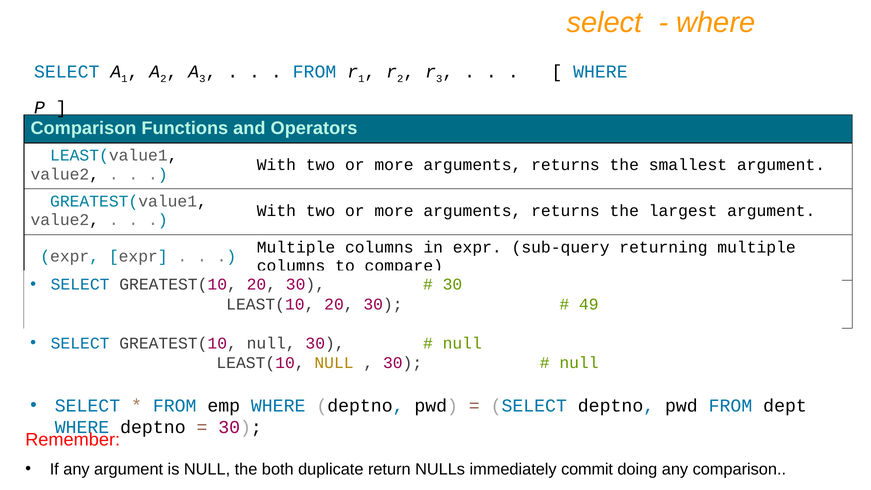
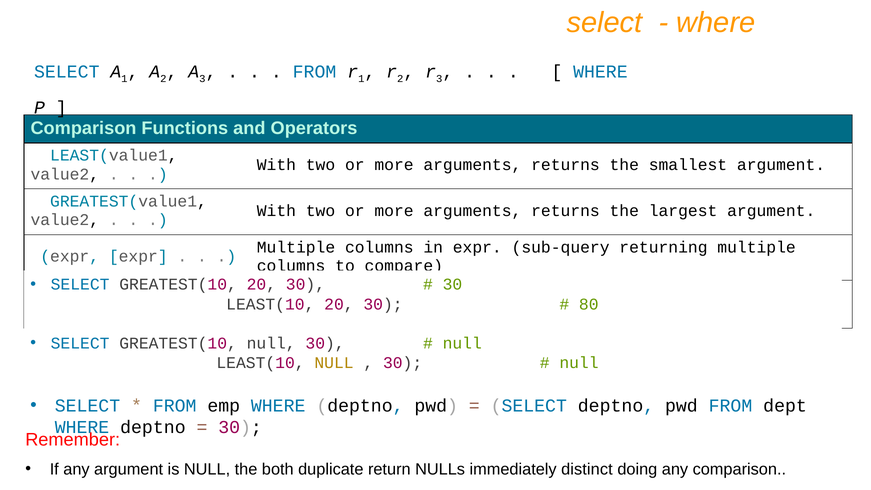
49: 49 -> 80
commit: commit -> distinct
